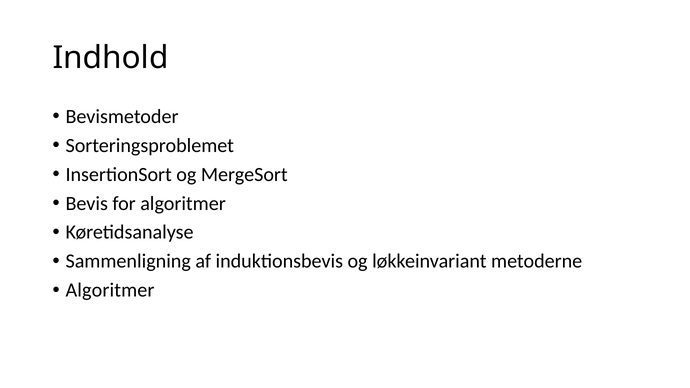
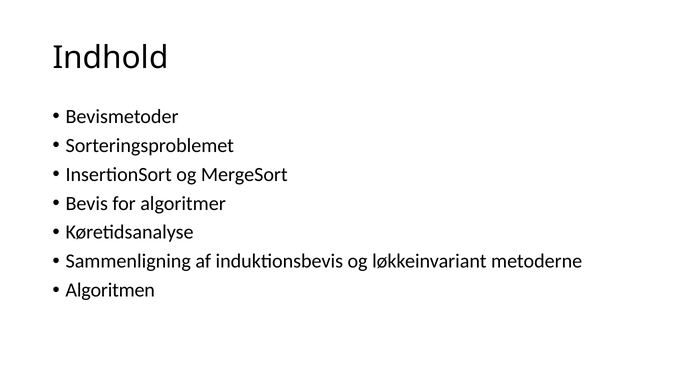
Algoritmer at (110, 290): Algoritmer -> Algoritmen
